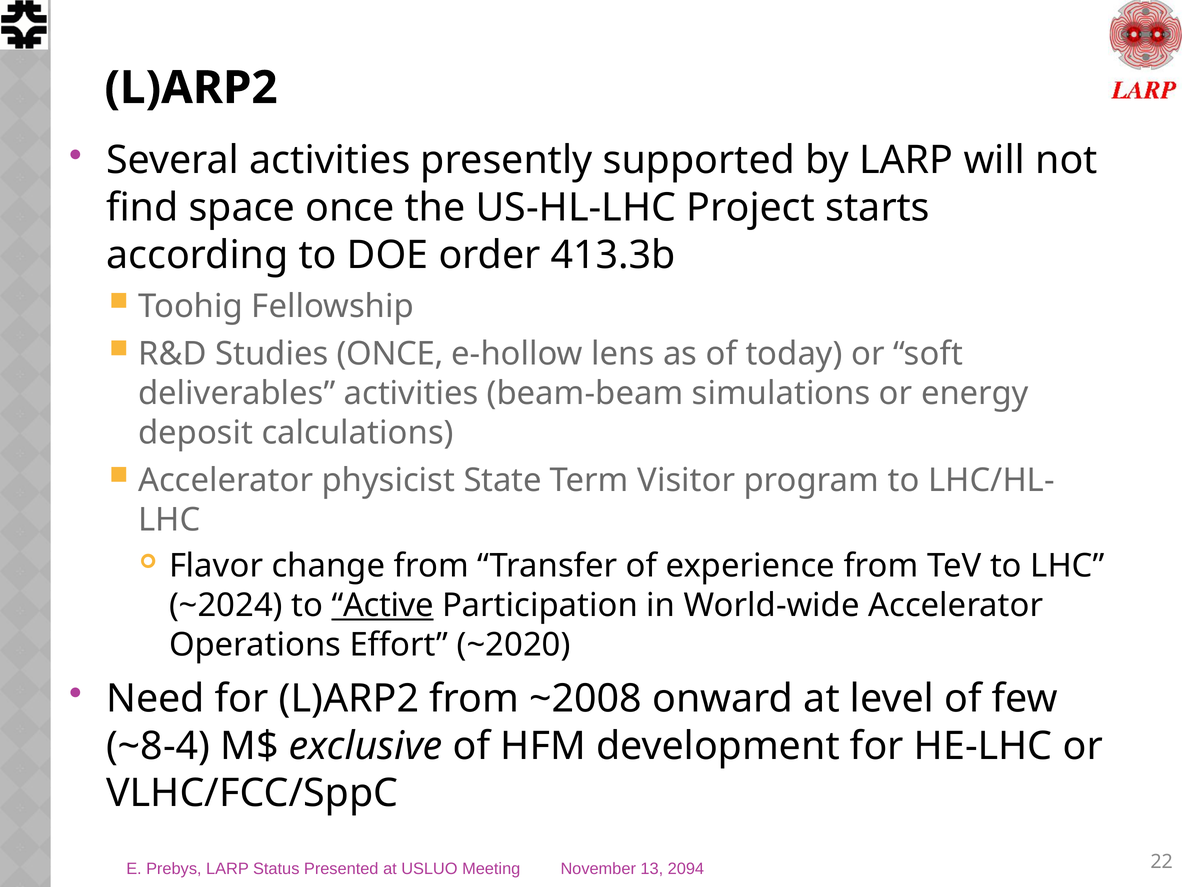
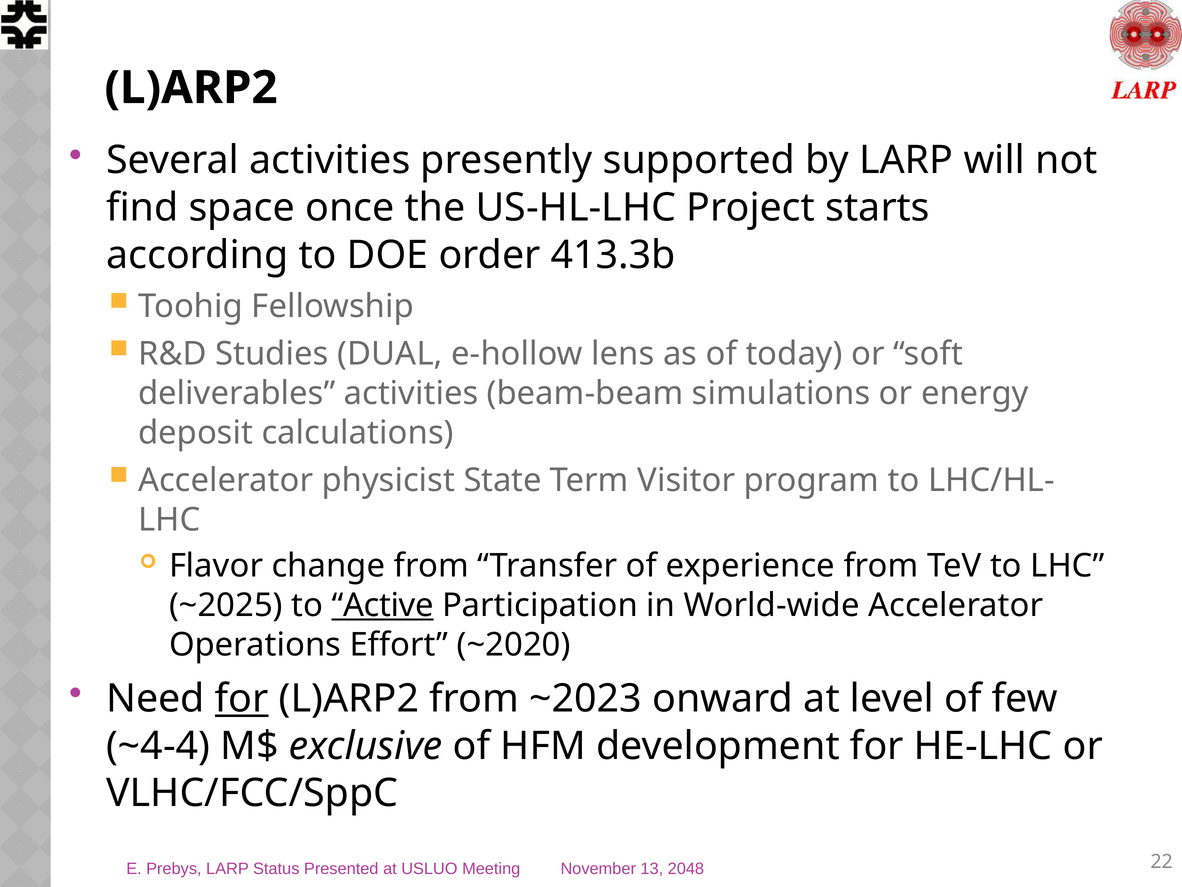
Studies ONCE: ONCE -> DUAL
~2024: ~2024 -> ~2025
for at (242, 698) underline: none -> present
~2008: ~2008 -> ~2023
~8-4: ~8-4 -> ~4-4
2094: 2094 -> 2048
